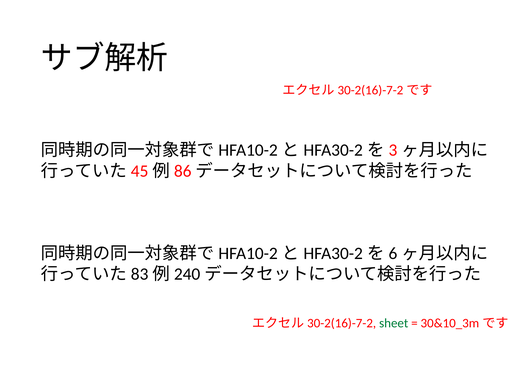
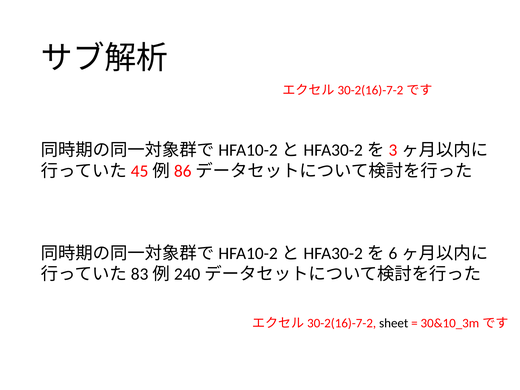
sheet colour: green -> black
